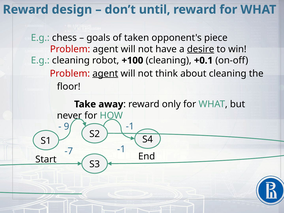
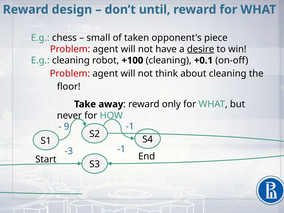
goals: goals -> small
agent at (105, 74) underline: present -> none
-7: -7 -> -3
